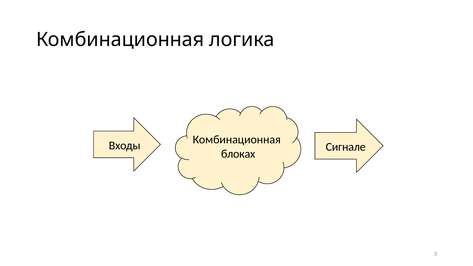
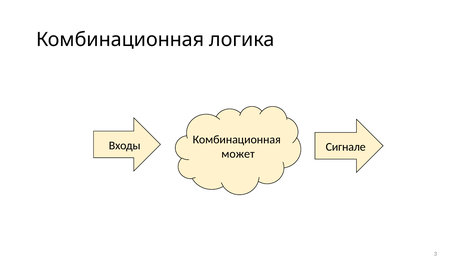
блоках: блоках -> может
